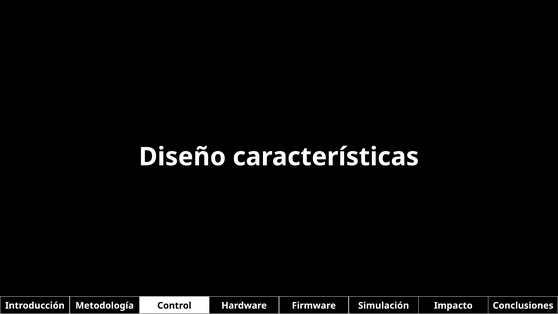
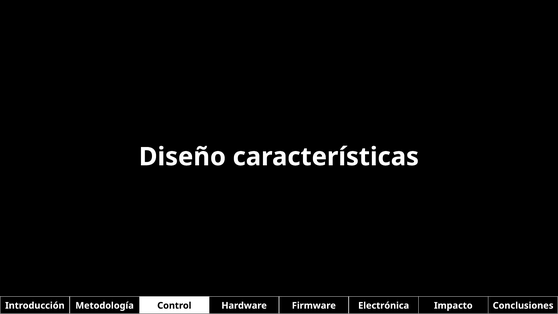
Simulación: Simulación -> Electrónica
